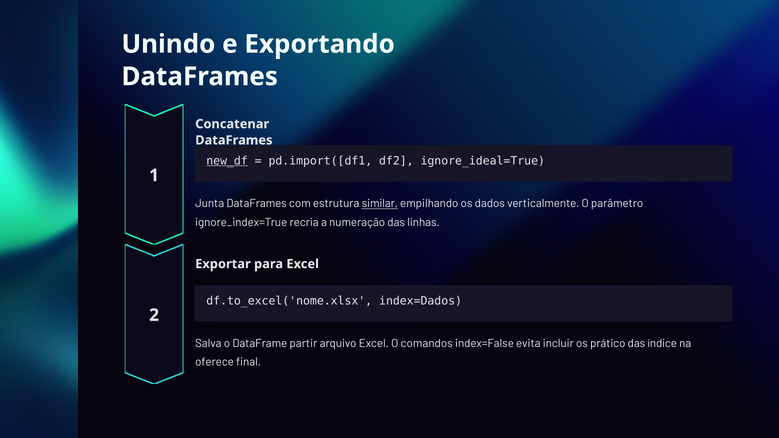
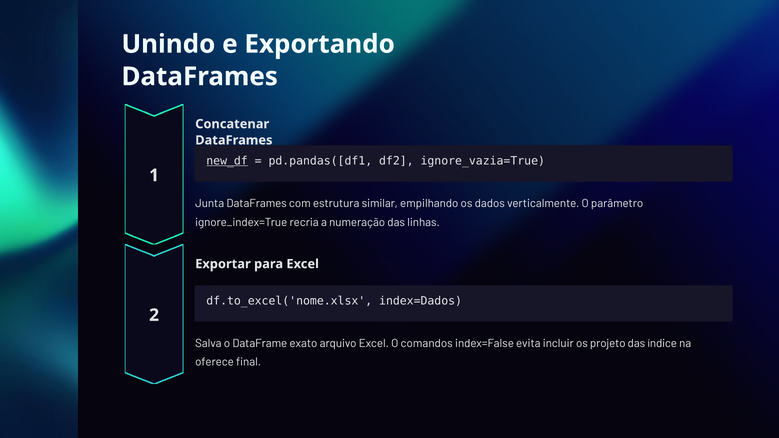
pd.import([df1: pd.import([df1 -> pd.pandas([df1
ignore_ideal=True: ignore_ideal=True -> ignore_vazia=True
similar underline: present -> none
partir: partir -> exato
prático: prático -> projeto
